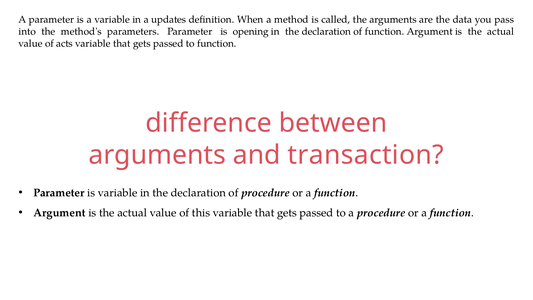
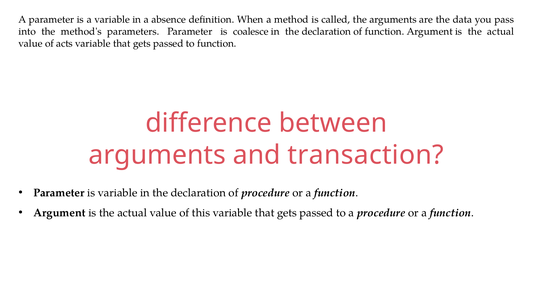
updates: updates -> absence
opening: opening -> coalesce
